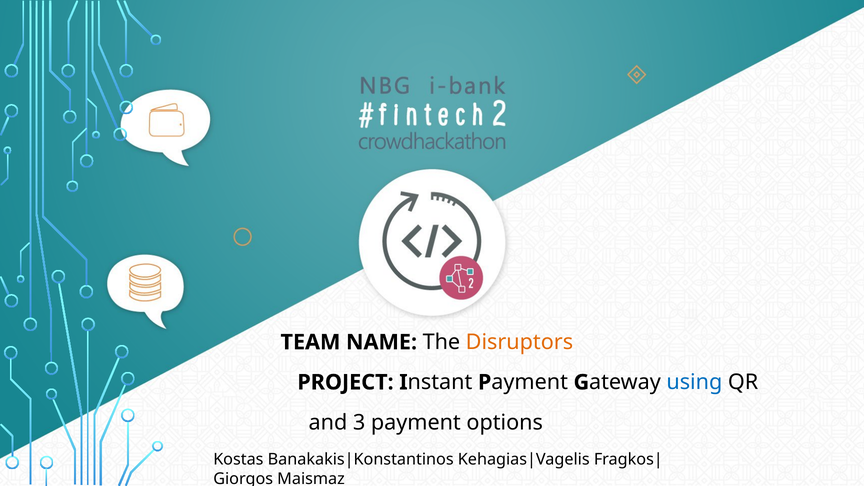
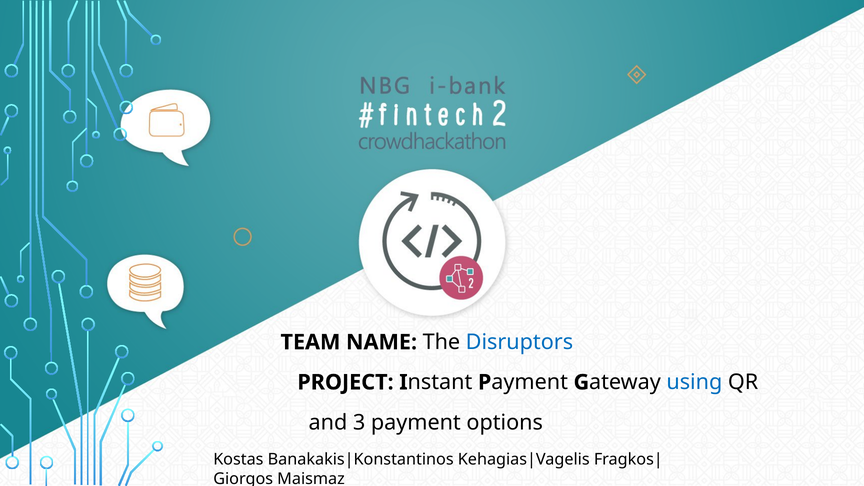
Disruptors colour: orange -> blue
